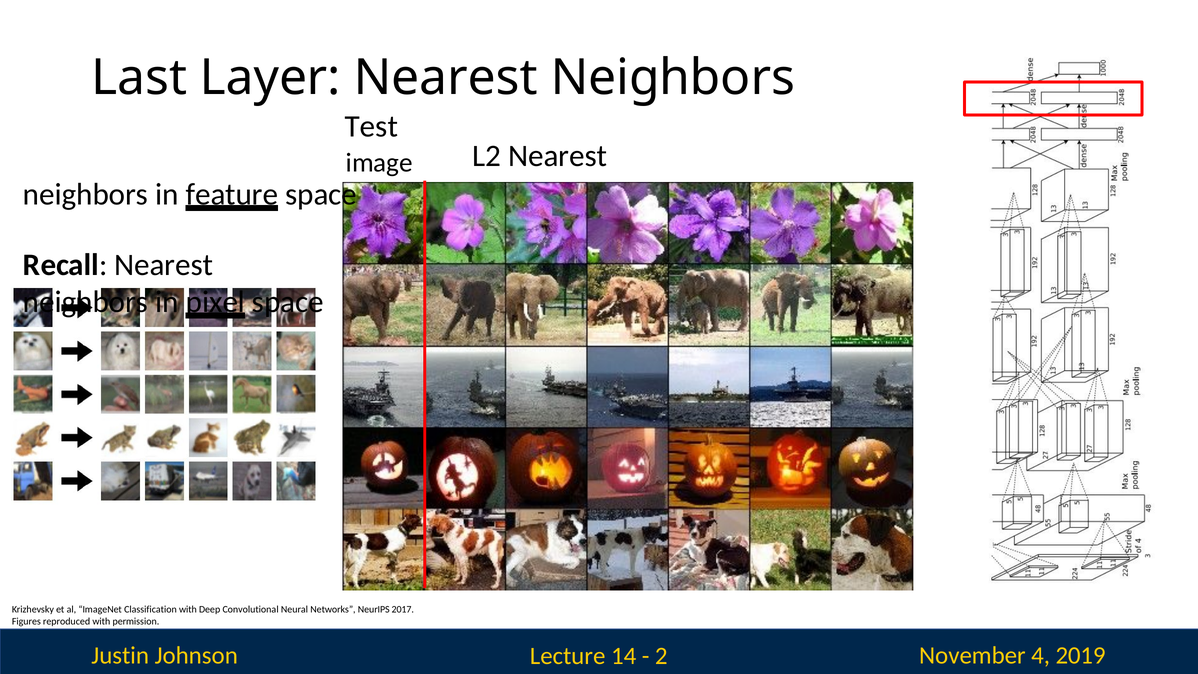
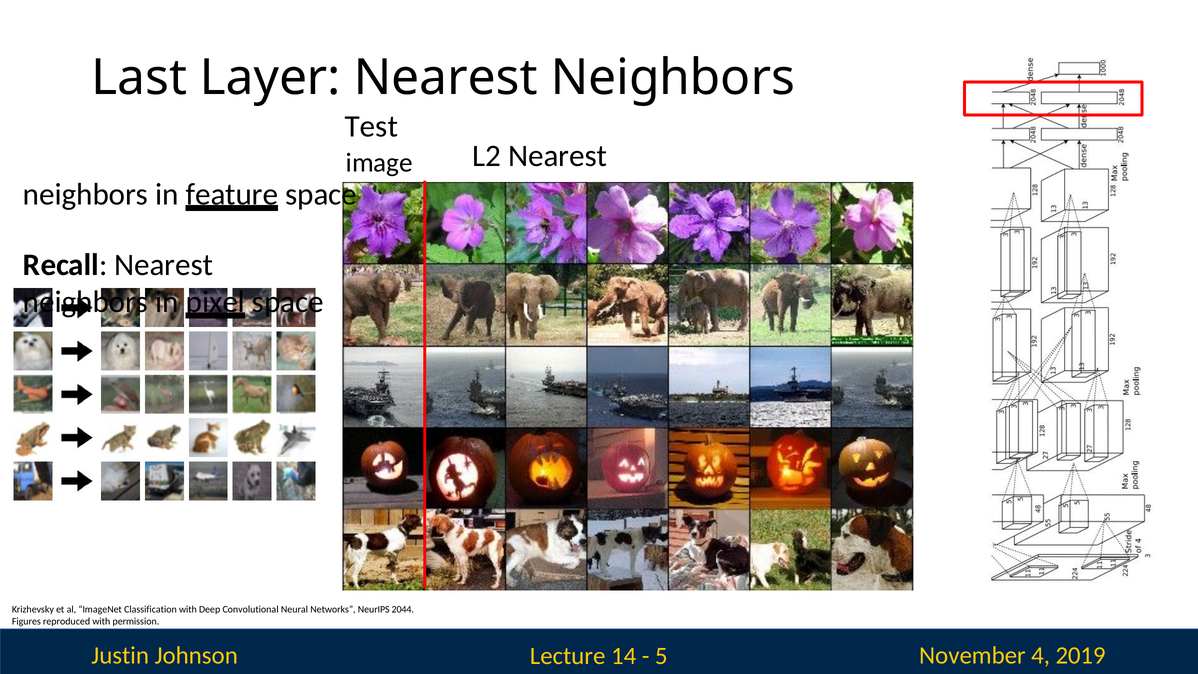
2017: 2017 -> 2044
2: 2 -> 5
